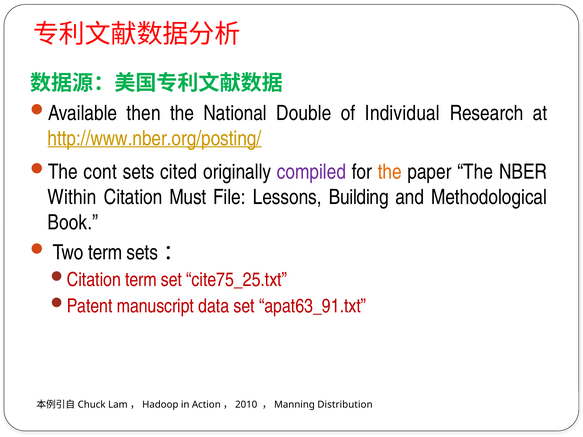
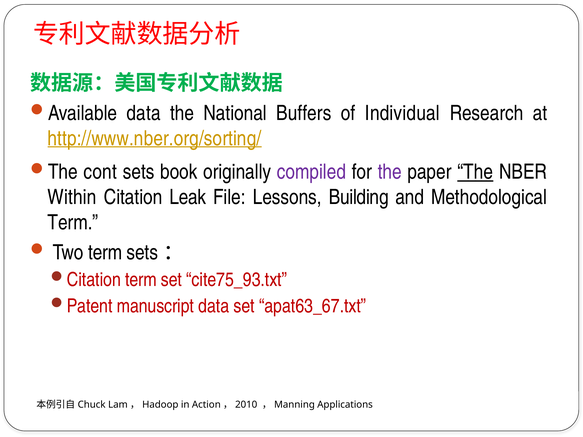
then at (144, 113): then -> data
Double: Double -> Buffers
http://www.nber.org/posting/: http://www.nber.org/posting/ -> http://www.nber.org/sorting/
cited: cited -> book
the at (390, 172) colour: orange -> purple
The at (475, 172) underline: none -> present
Must: Must -> Leak
Book at (73, 223): Book -> Term
cite75_25.txt: cite75_25.txt -> cite75_93.txt
apat63_91.txt: apat63_91.txt -> apat63_67.txt
Distribution: Distribution -> Applications
